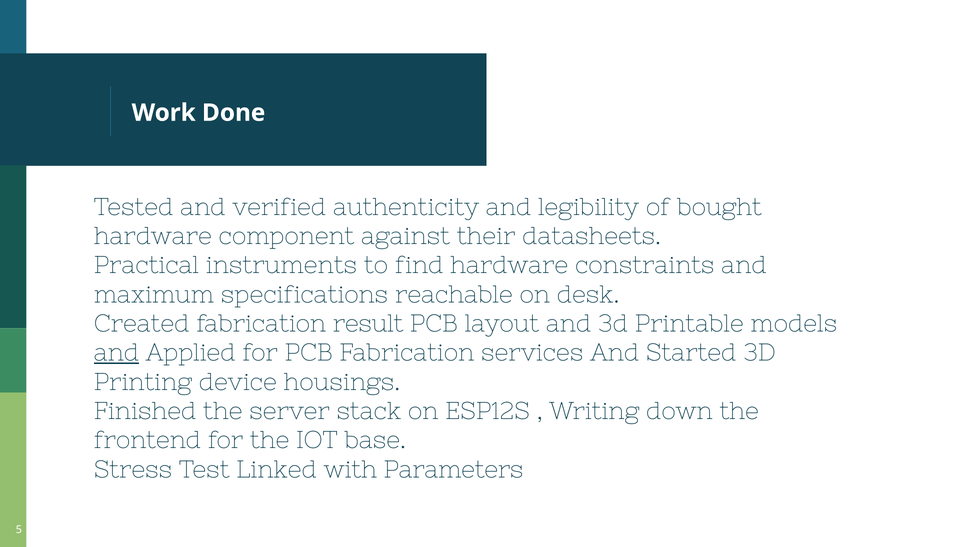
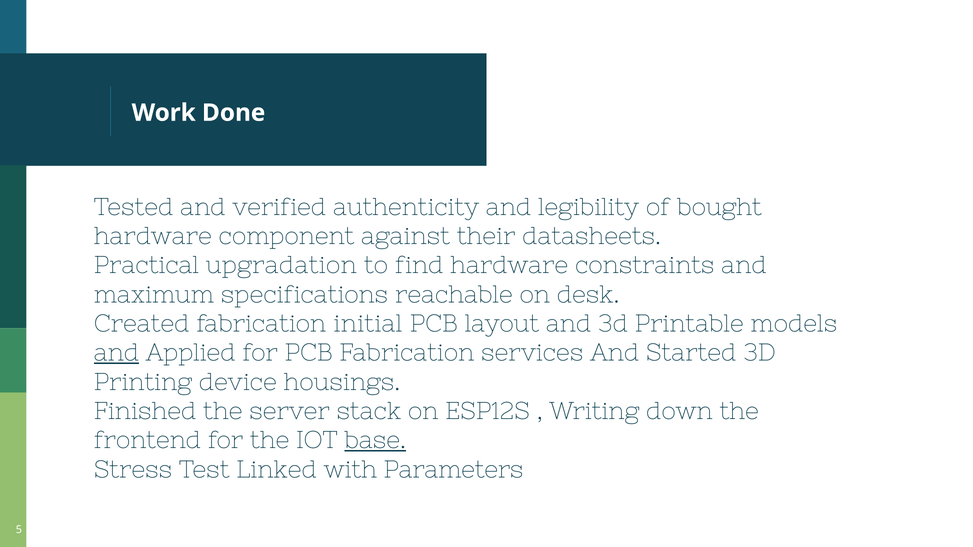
instruments: instruments -> upgradation
result: result -> initial
base underline: none -> present
